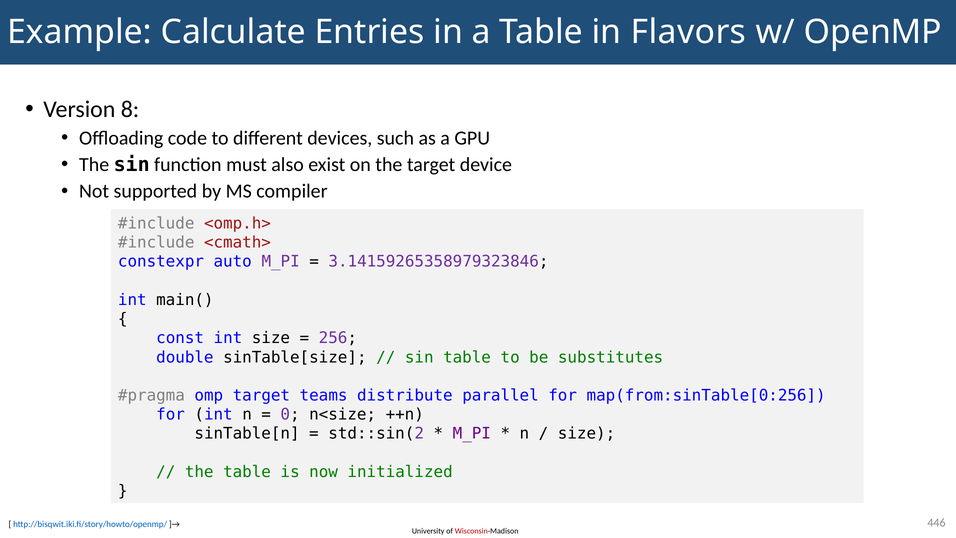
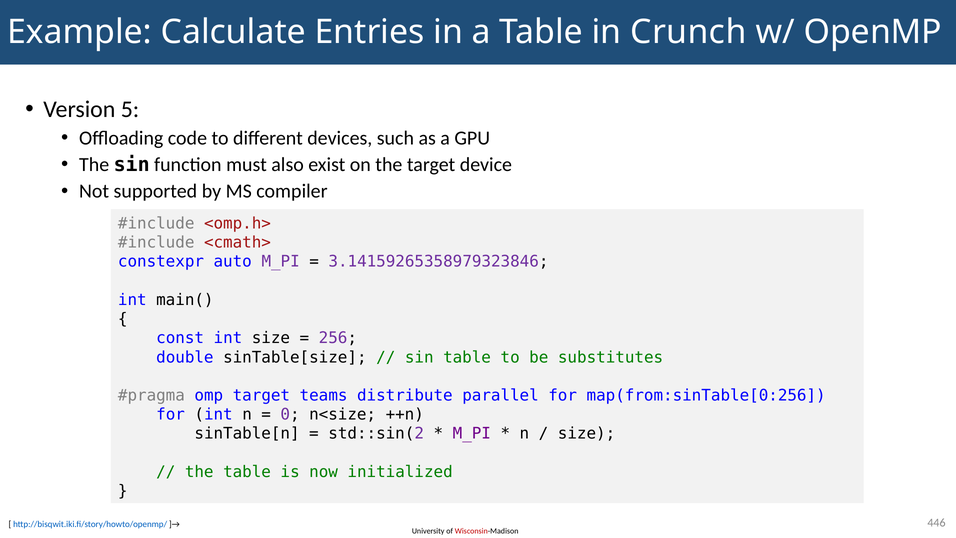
Flavors: Flavors -> Crunch
8: 8 -> 5
